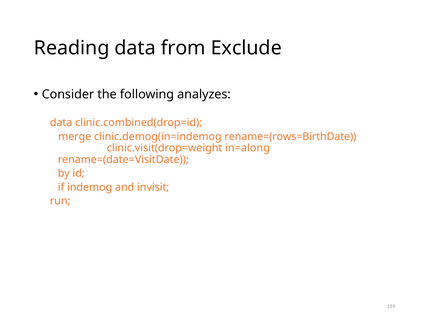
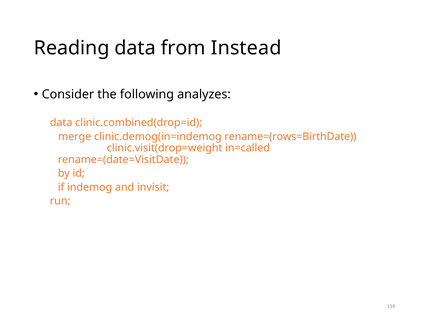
Exclude: Exclude -> Instead
in=along: in=along -> in=called
